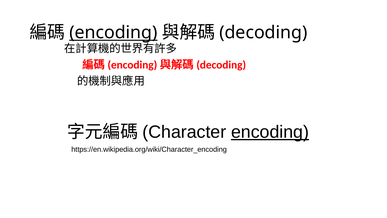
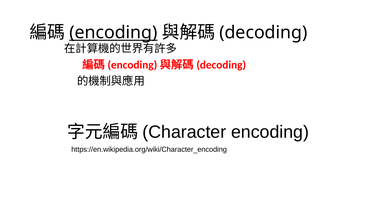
encoding at (270, 132) underline: present -> none
